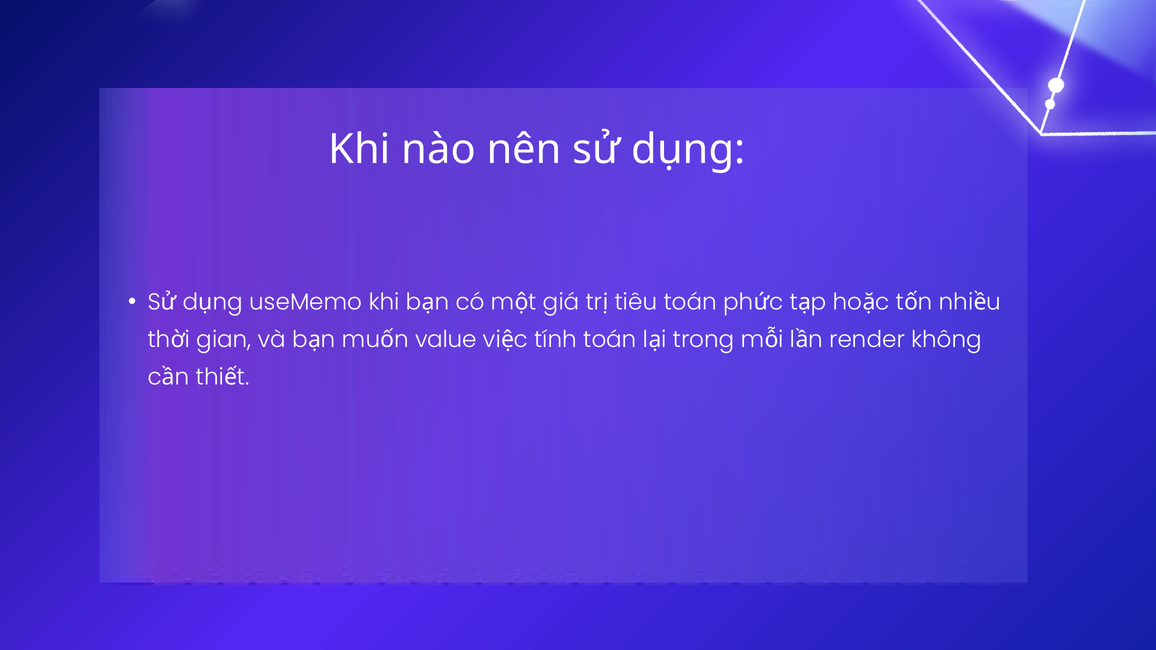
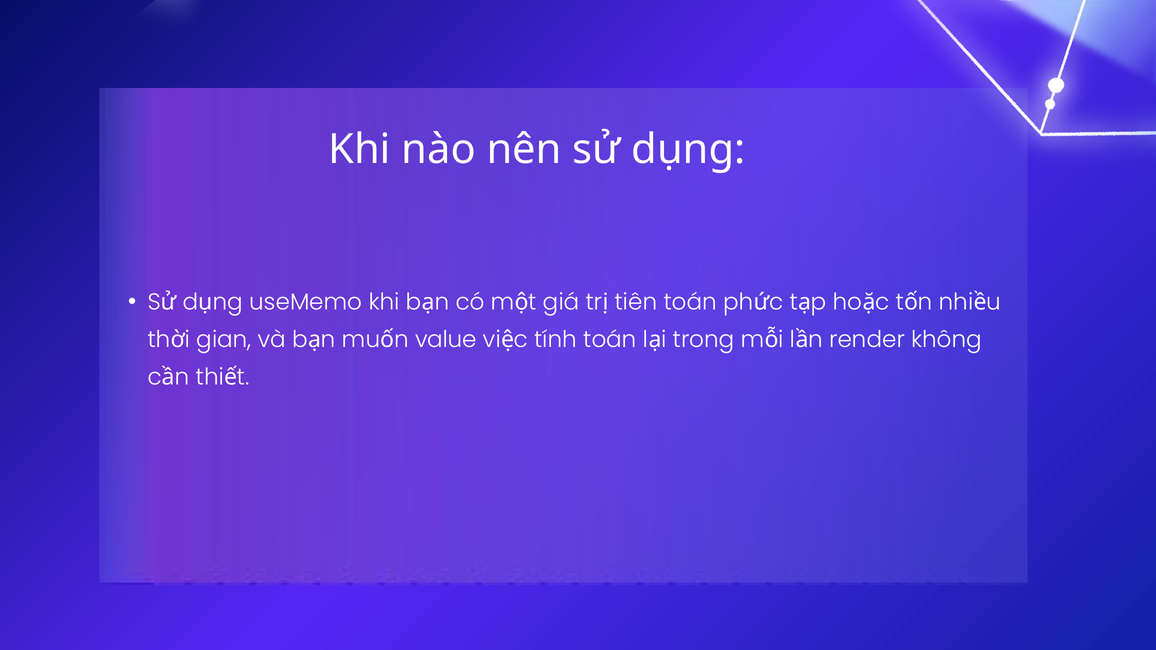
tiêu: tiêu -> tiên
